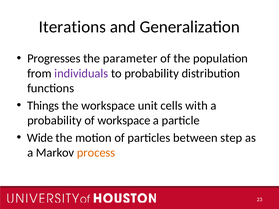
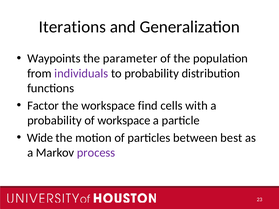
Progresses: Progresses -> Waypoints
Things: Things -> Factor
unit: unit -> find
step: step -> best
process colour: orange -> purple
